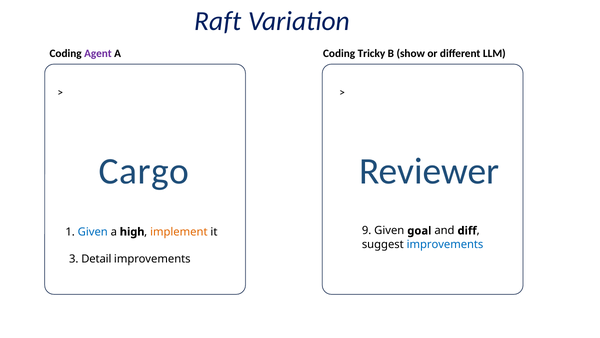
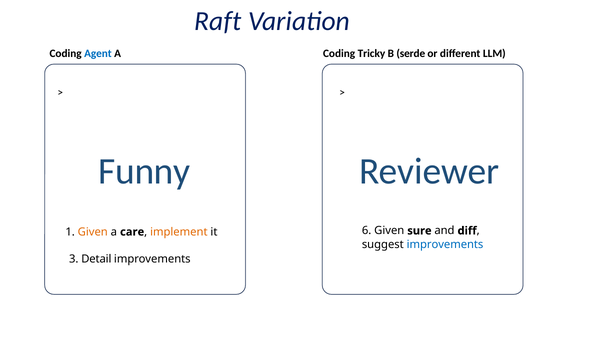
Agent colour: purple -> blue
show: show -> serde
Cargo: Cargo -> Funny
Given at (93, 232) colour: blue -> orange
high: high -> care
9: 9 -> 6
goal: goal -> sure
